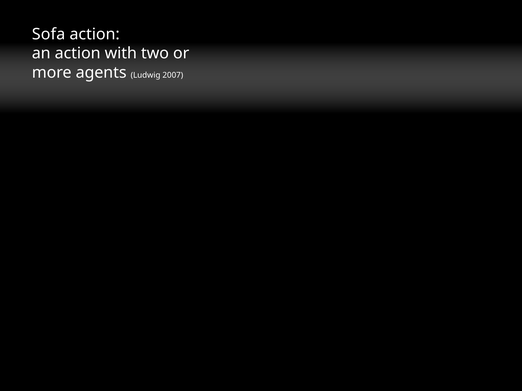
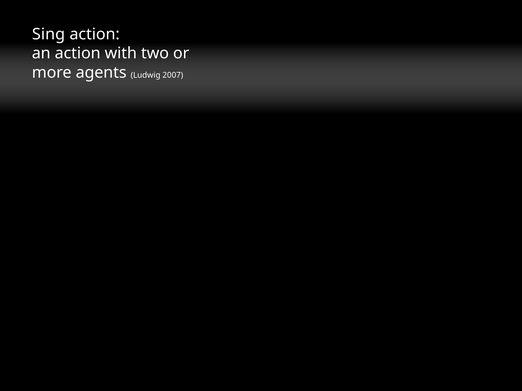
Sofa: Sofa -> Sing
